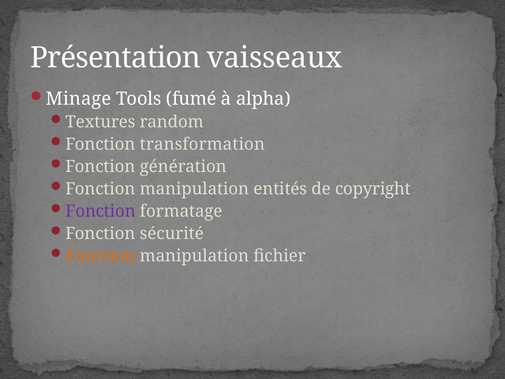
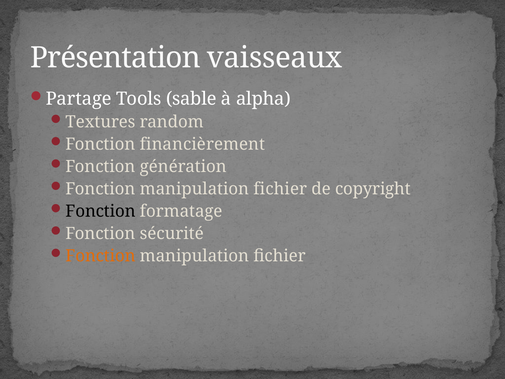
Minage: Minage -> Partage
fumé: fumé -> sable
transformation: transformation -> financièrement
entités at (280, 189): entités -> fichier
Fonction at (101, 211) colour: purple -> black
